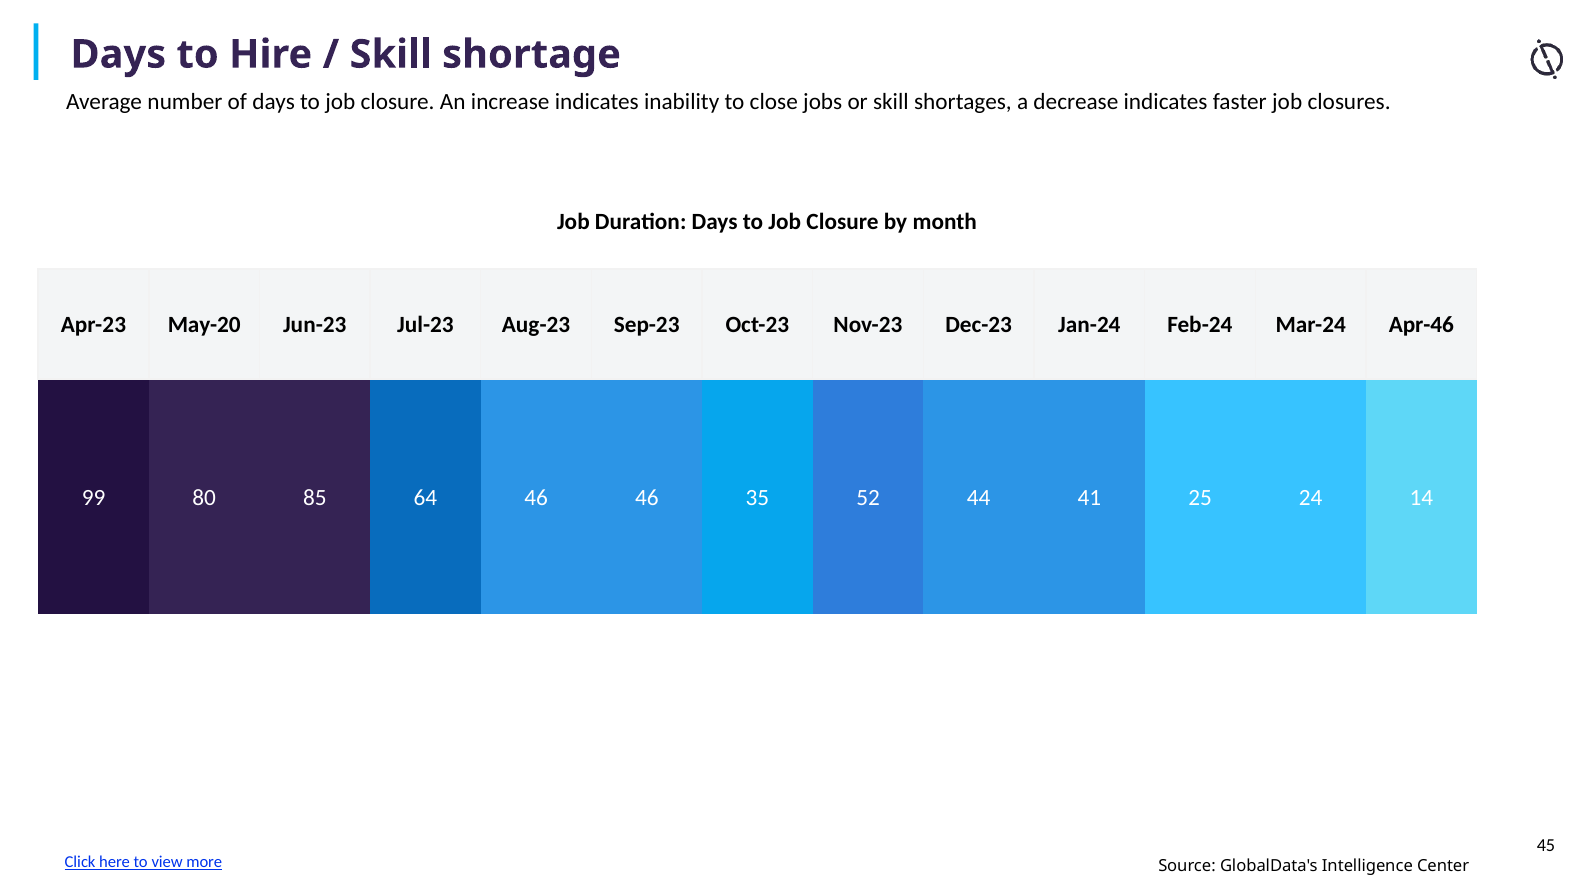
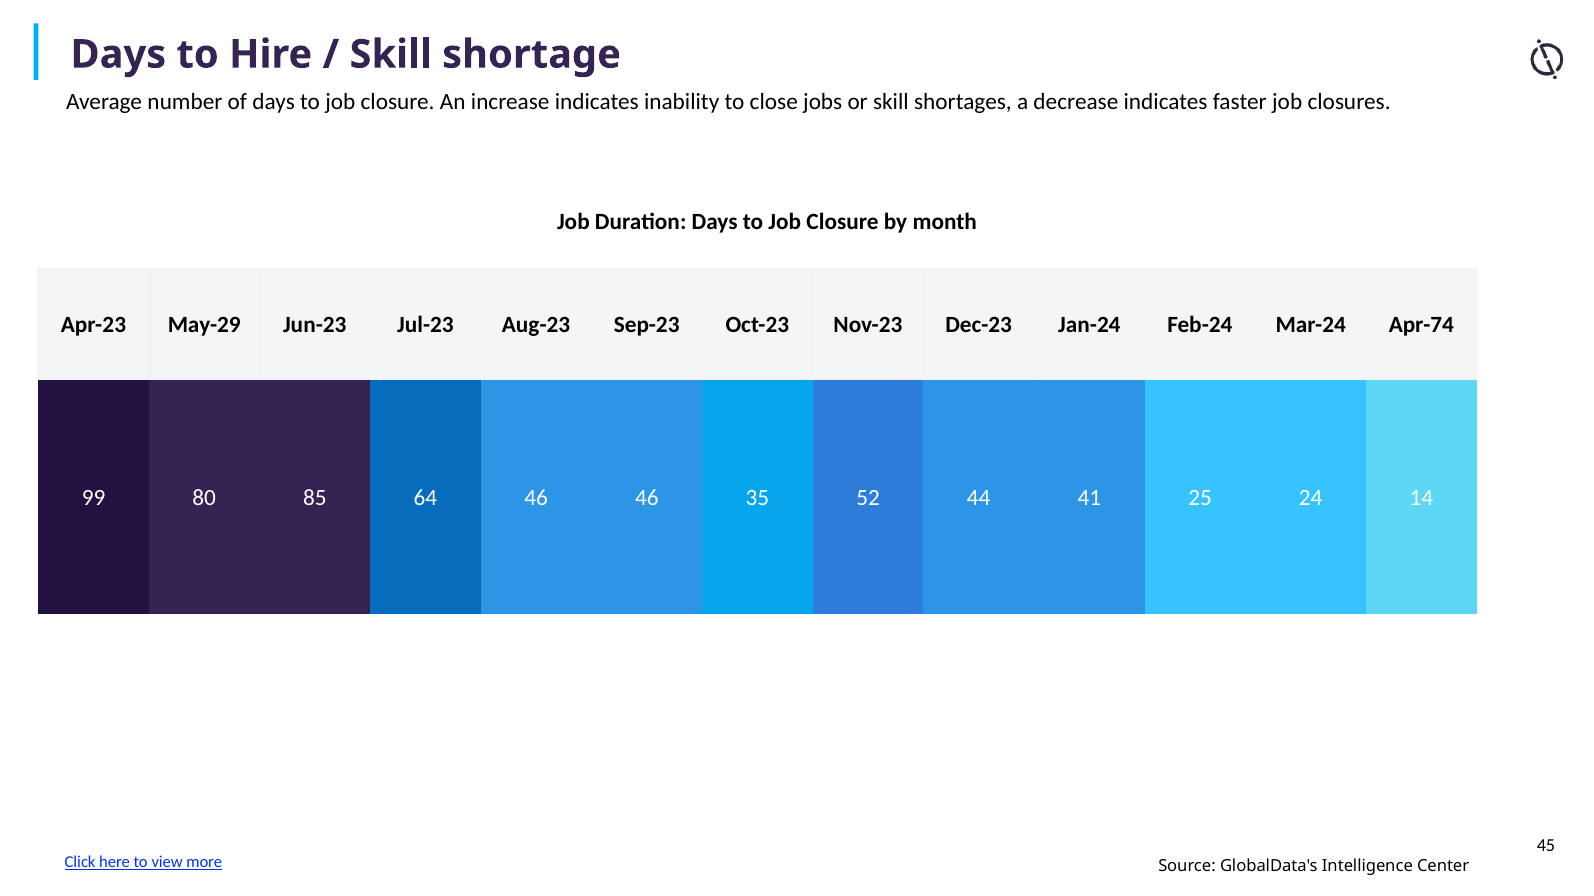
May-20: May-20 -> May-29
Apr-46: Apr-46 -> Apr-74
